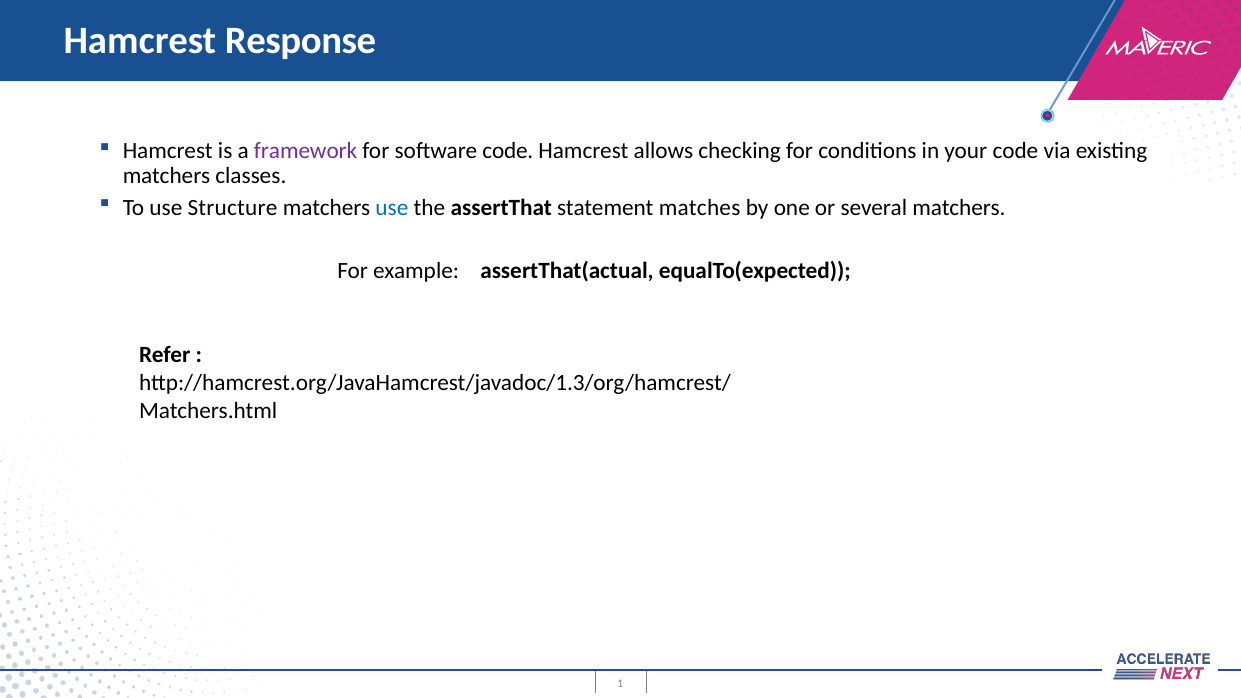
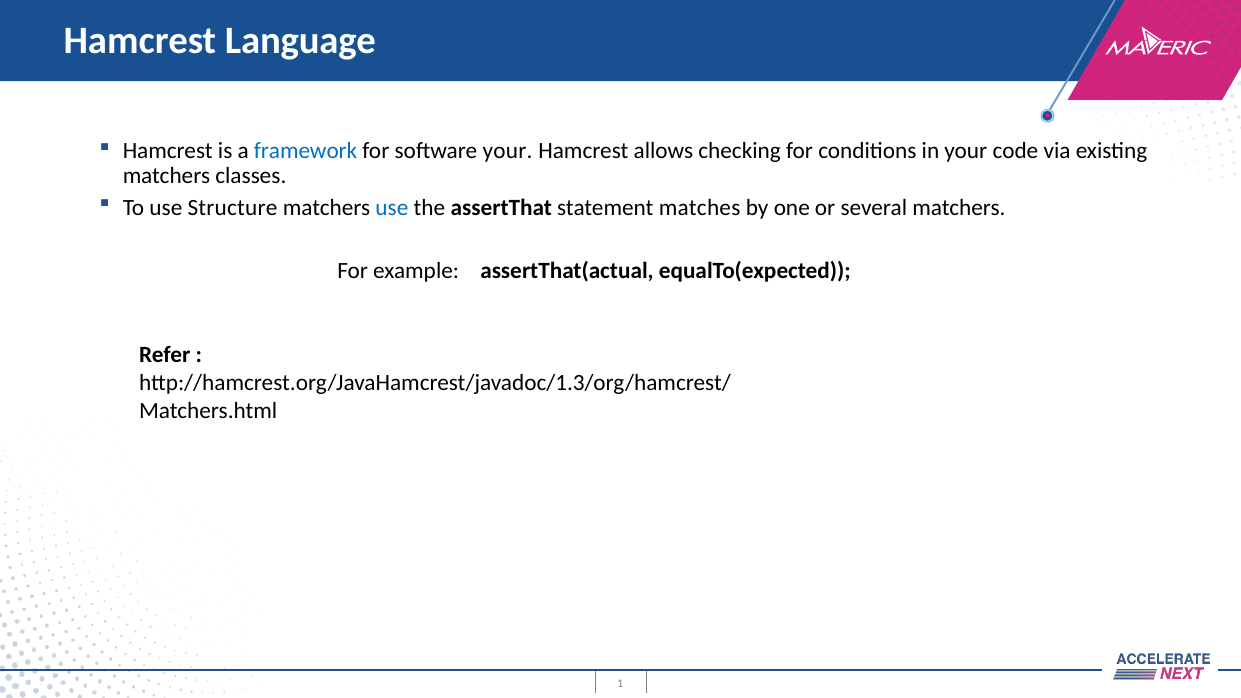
Response: Response -> Language
framework colour: purple -> blue
software code: code -> your
